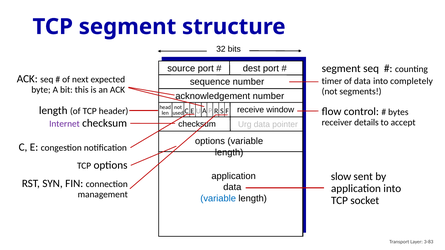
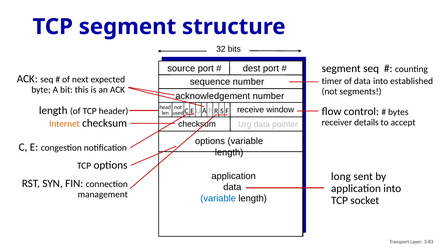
completely: completely -> established
Internet colour: purple -> orange
slow: slow -> long
